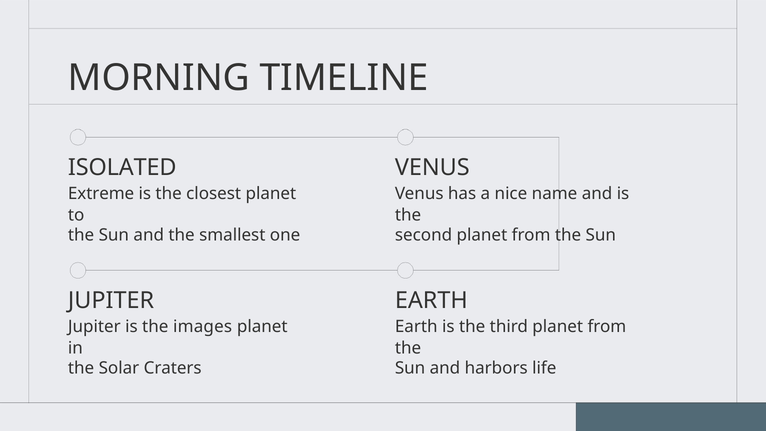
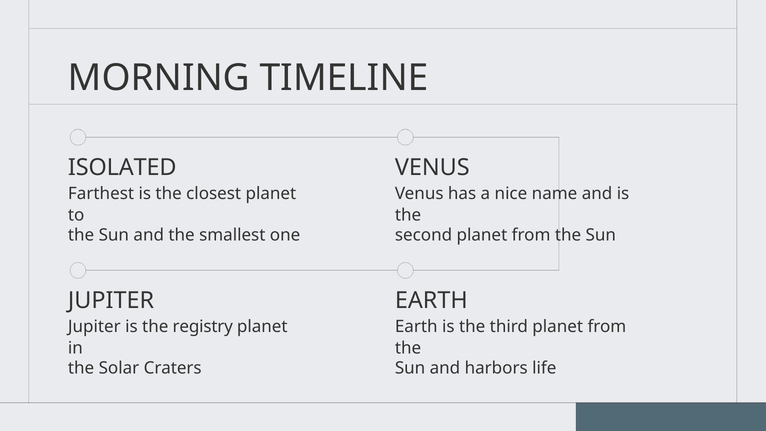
Extreme: Extreme -> Farthest
images: images -> registry
